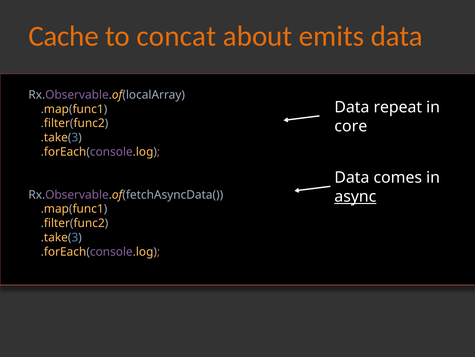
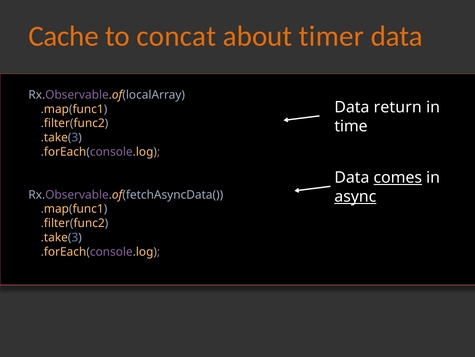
emits: emits -> timer
repeat: repeat -> return
core: core -> time
comes underline: none -> present
